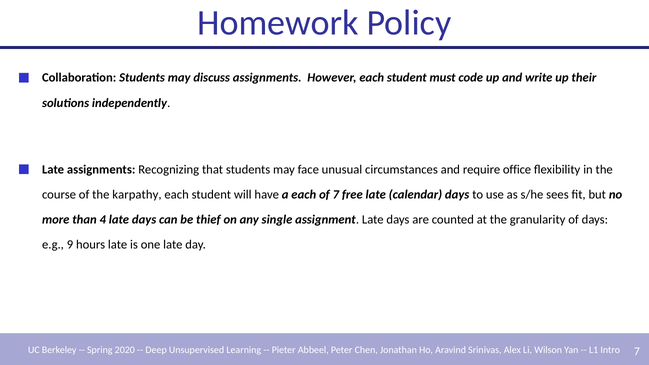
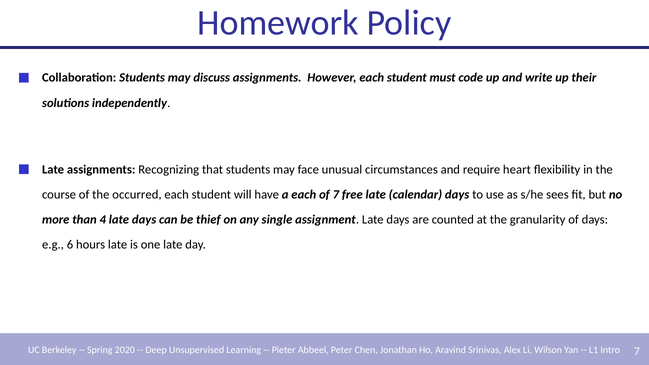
office: office -> heart
karpathy: karpathy -> occurred
9: 9 -> 6
